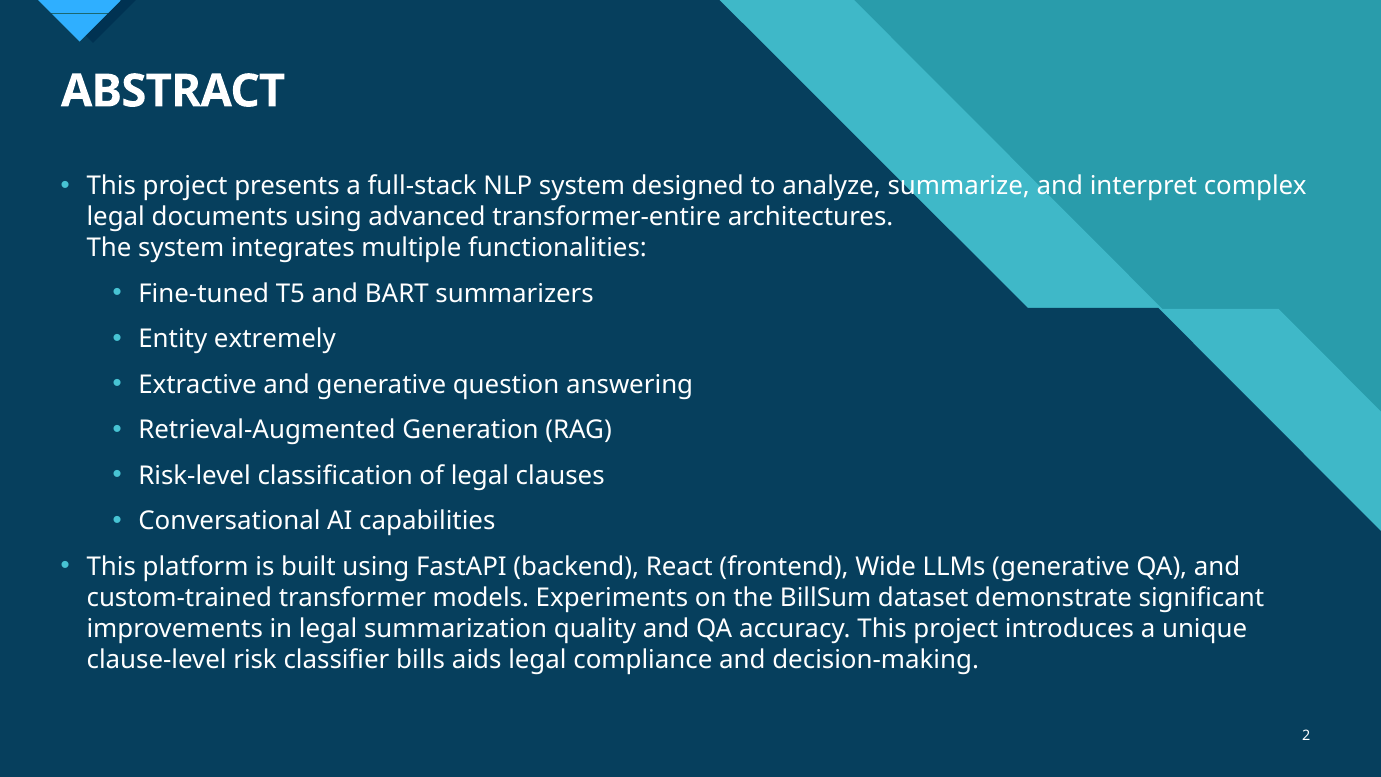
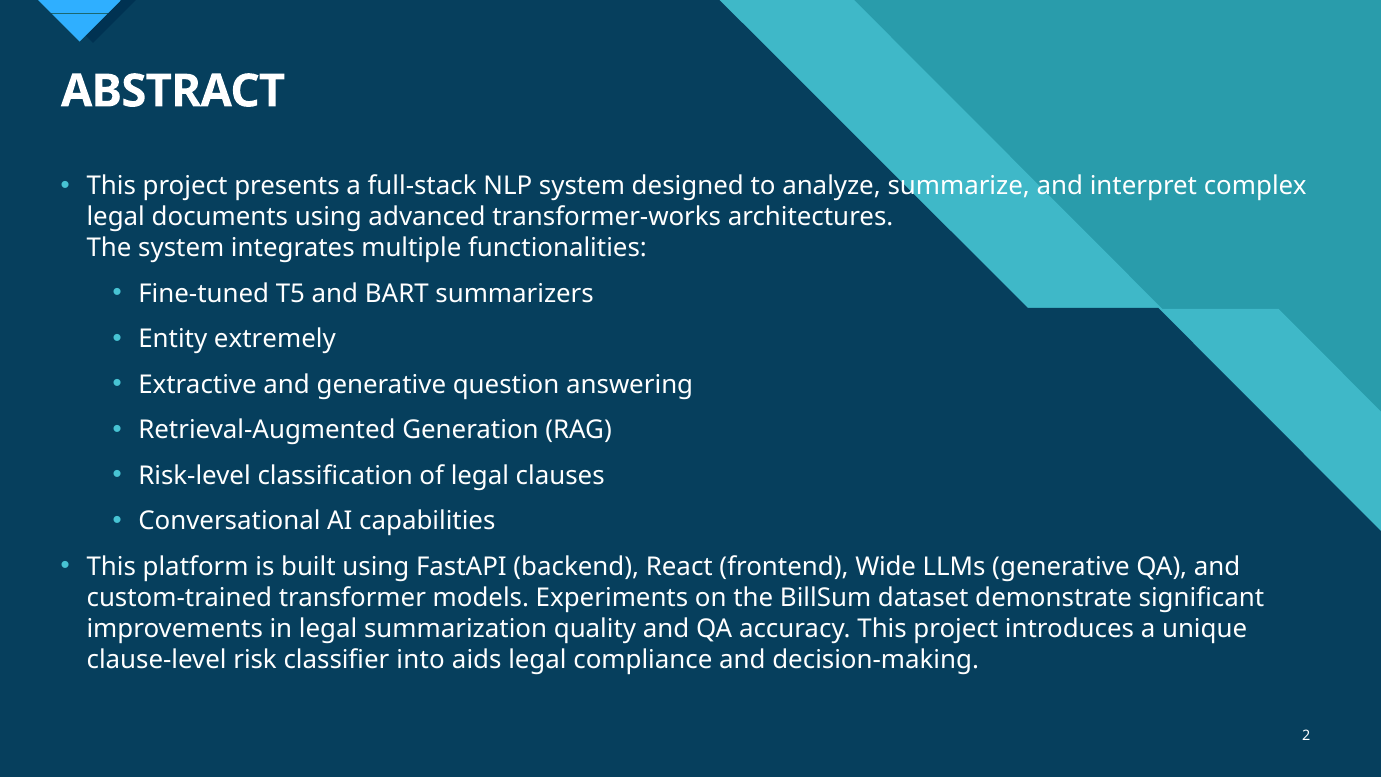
transformer-entire: transformer-entire -> transformer-works
bills: bills -> into
